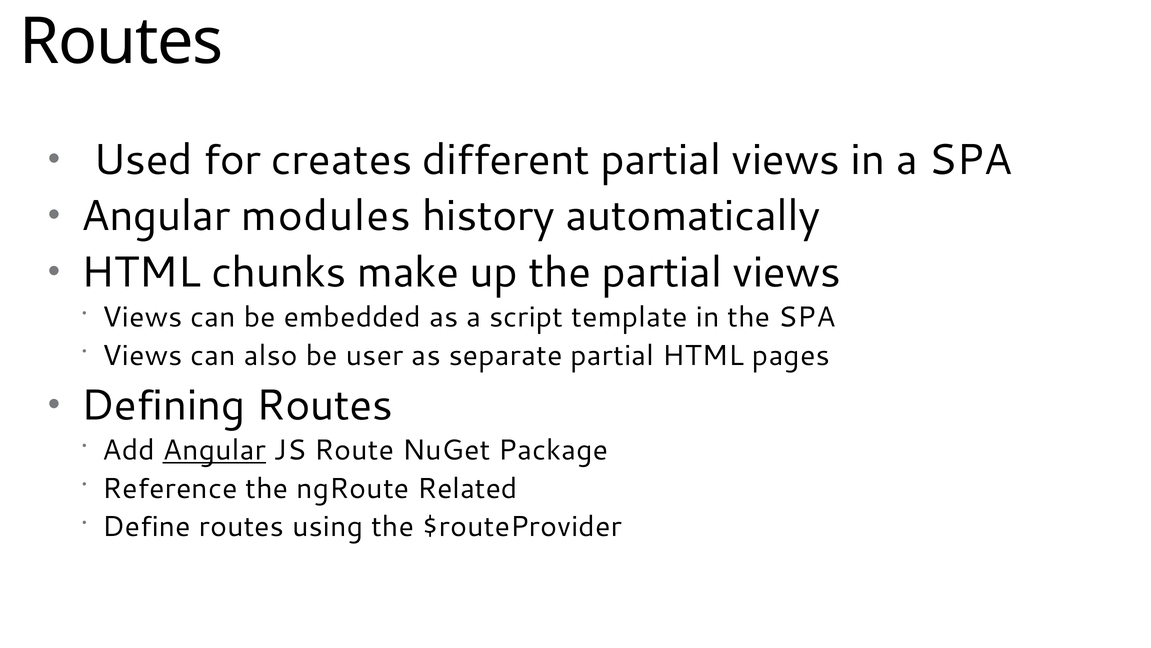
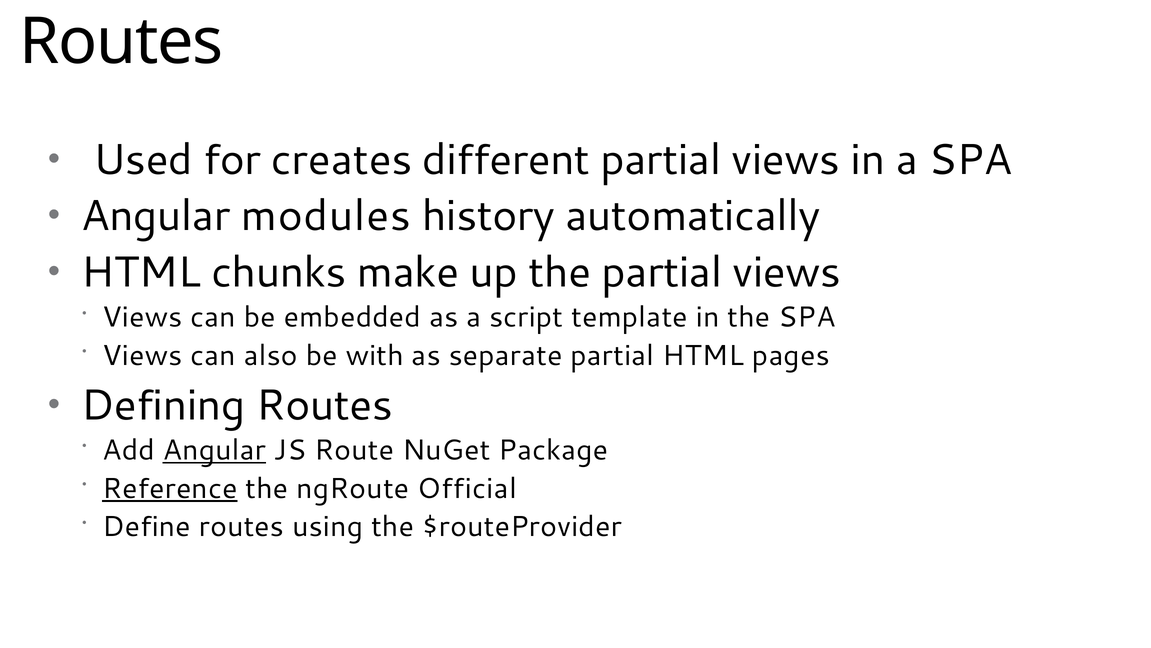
user: user -> with
Reference underline: none -> present
Related: Related -> Official
